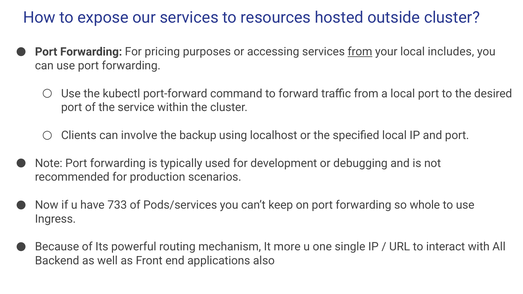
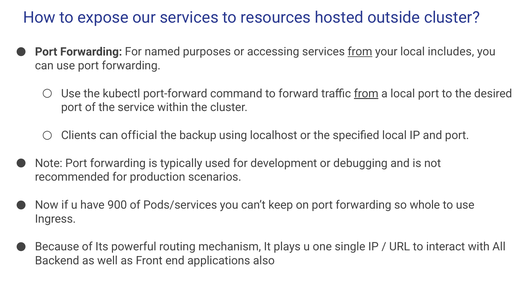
pricing: pricing -> named
from at (366, 94) underline: none -> present
involve: involve -> official
733: 733 -> 900
more: more -> plays
